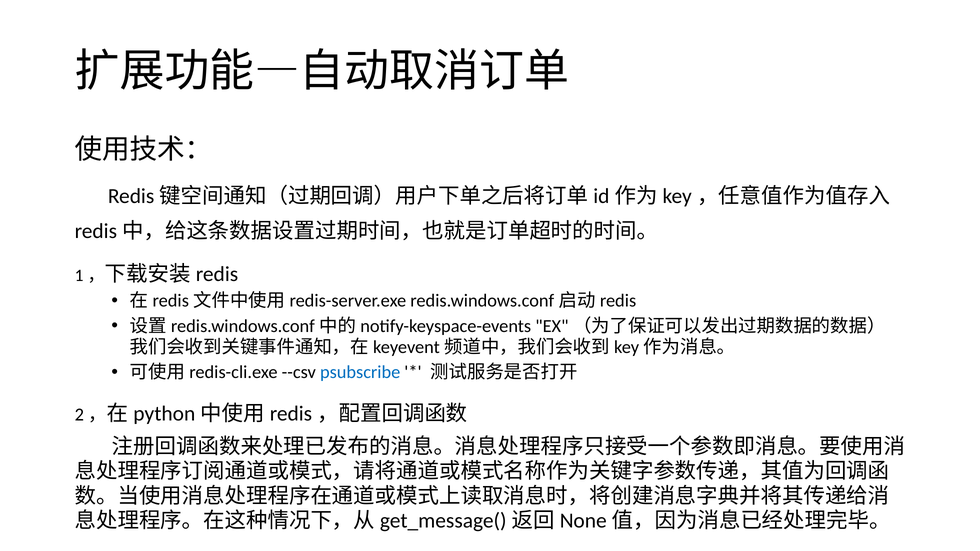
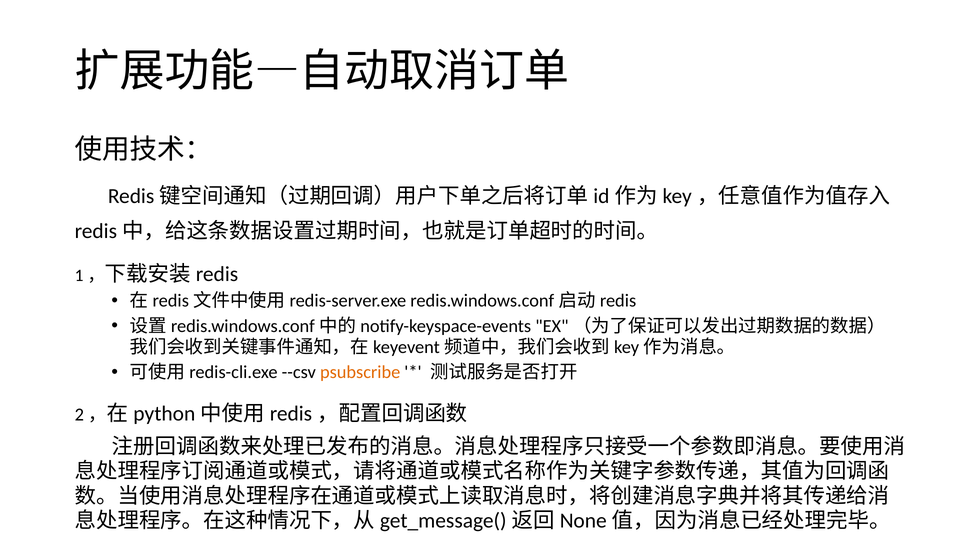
psubscribe colour: blue -> orange
